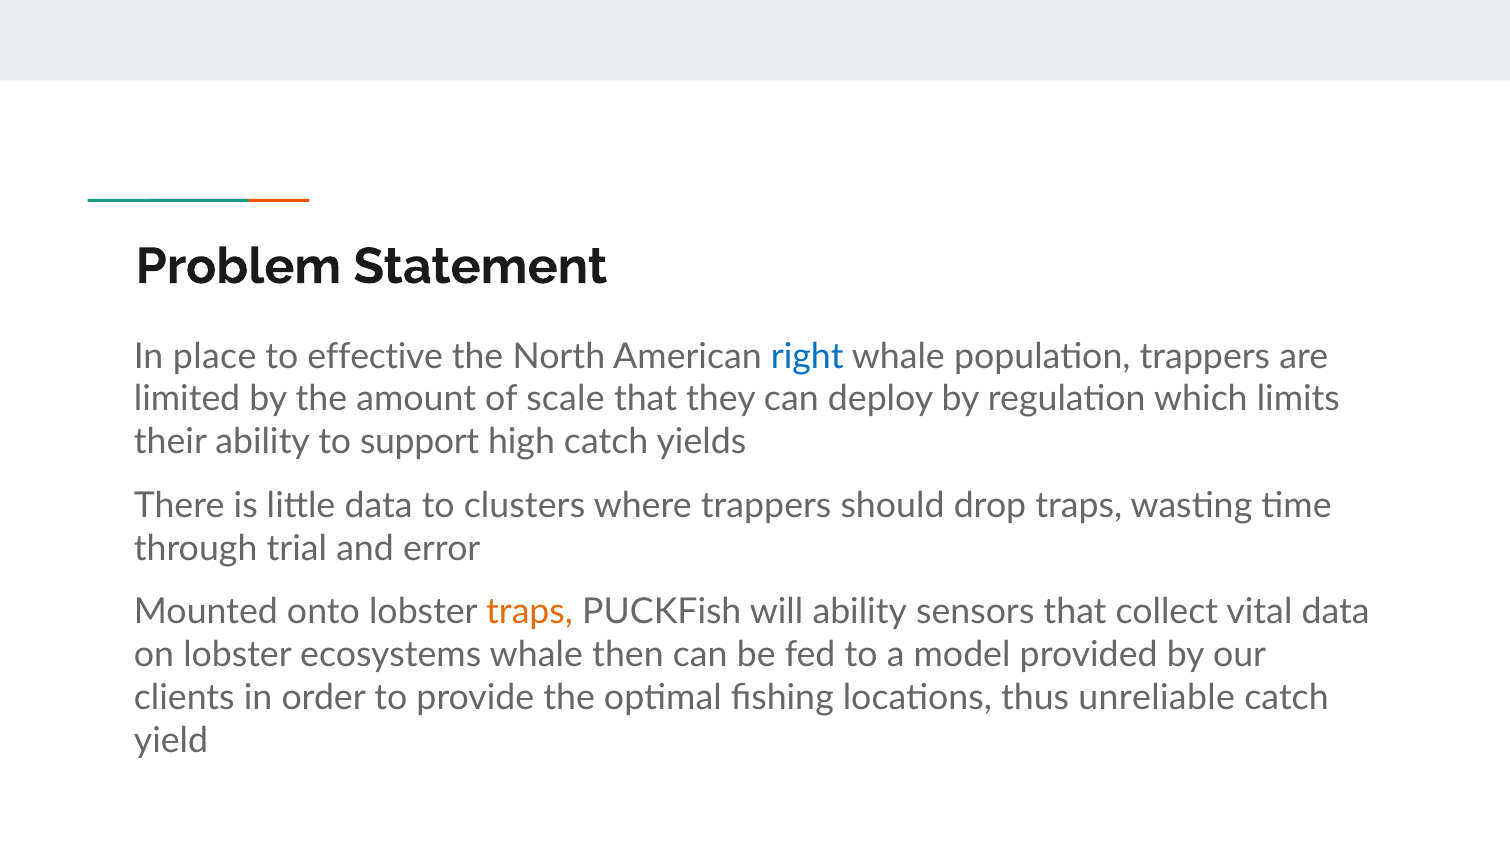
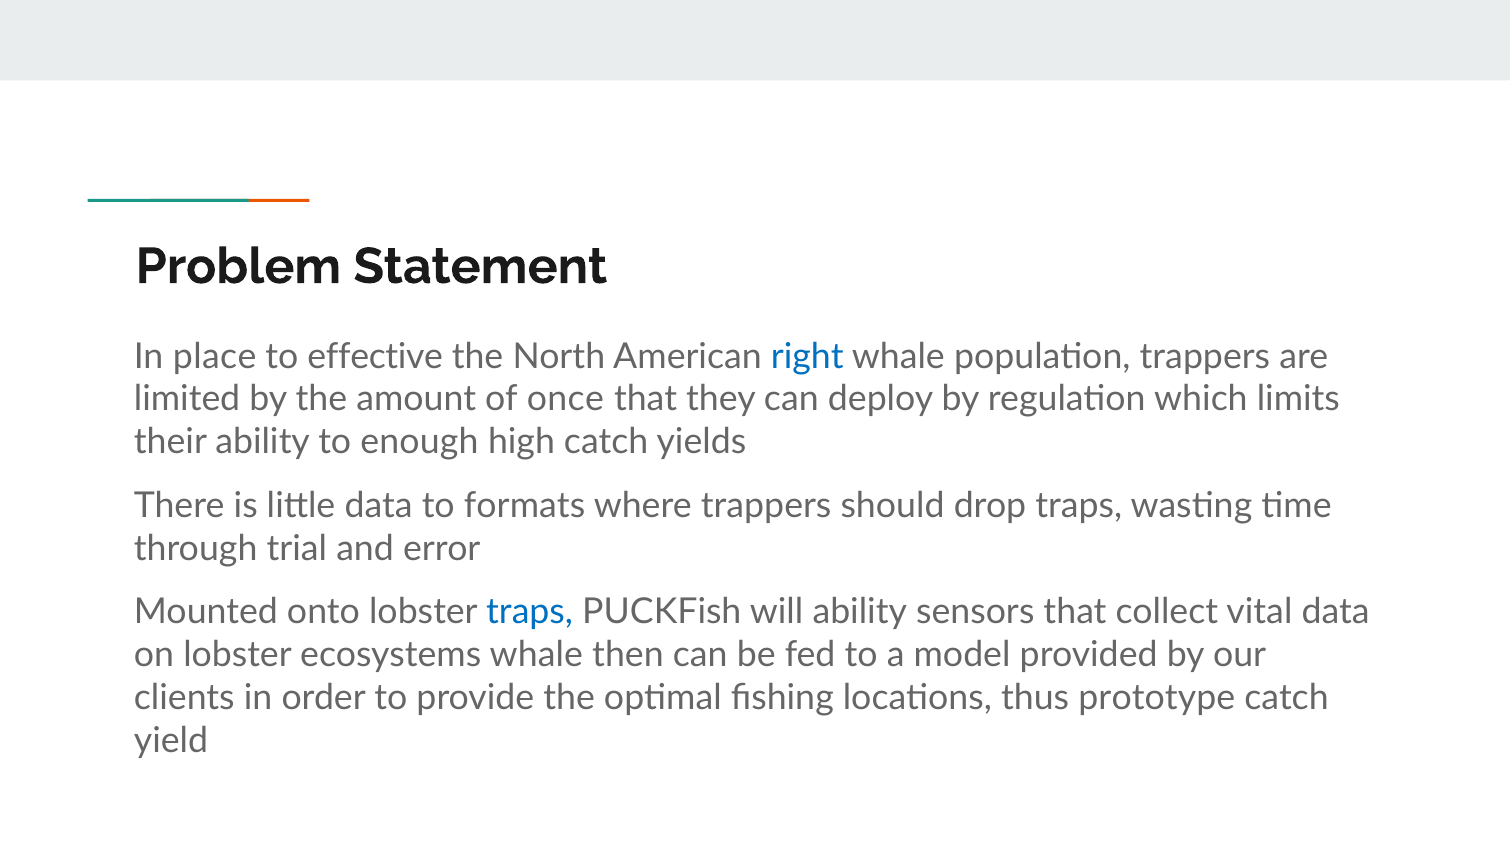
scale: scale -> once
support: support -> enough
clusters: clusters -> formats
traps at (530, 613) colour: orange -> blue
unreliable: unreliable -> prototype
